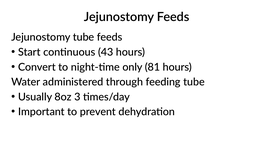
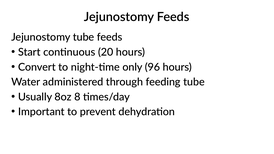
43: 43 -> 20
81: 81 -> 96
3: 3 -> 8
